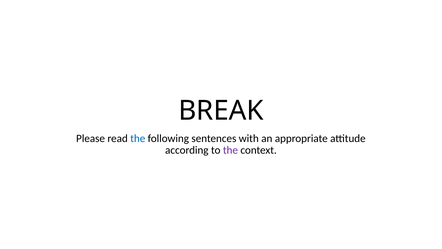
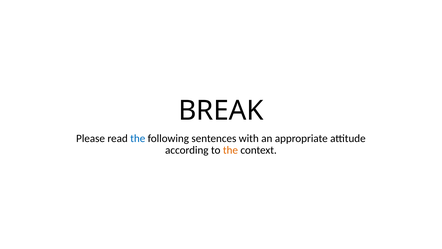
the at (230, 150) colour: purple -> orange
